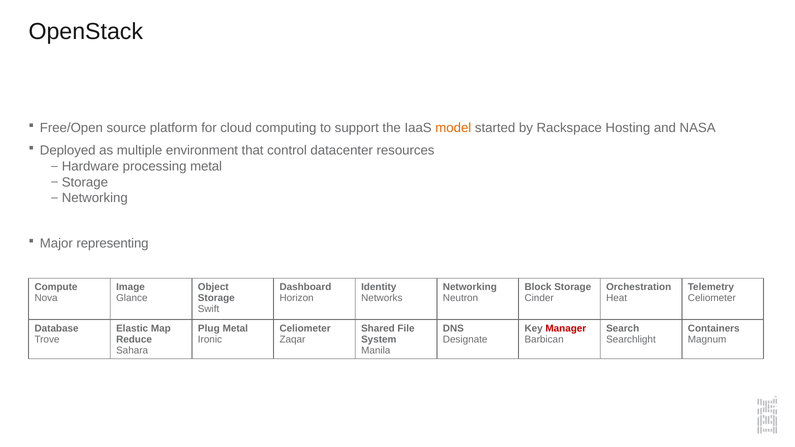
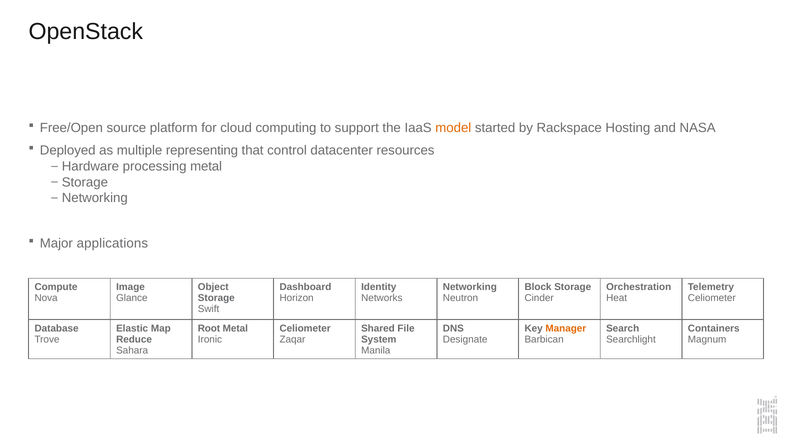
environment: environment -> representing
representing: representing -> applications
Plug: Plug -> Root
Manager colour: red -> orange
